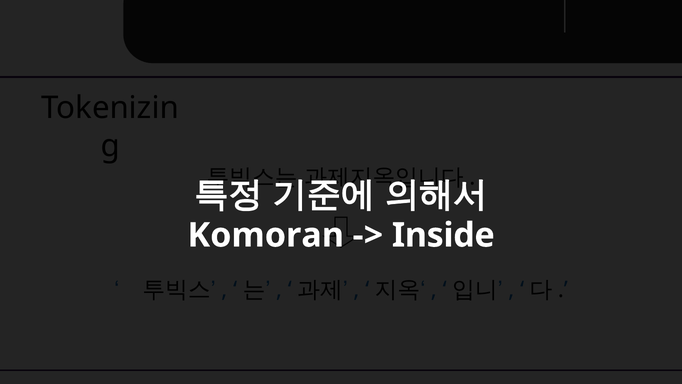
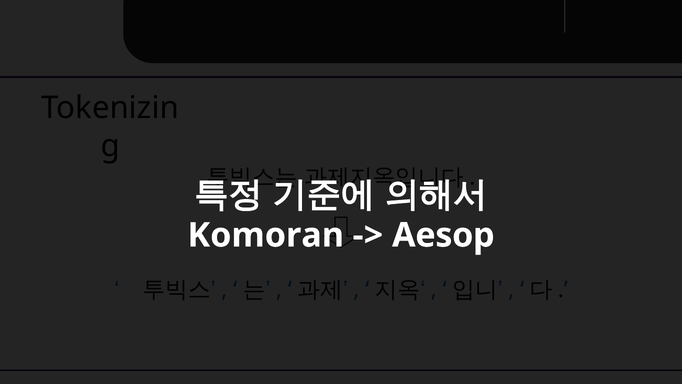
Inside: Inside -> Aesop
